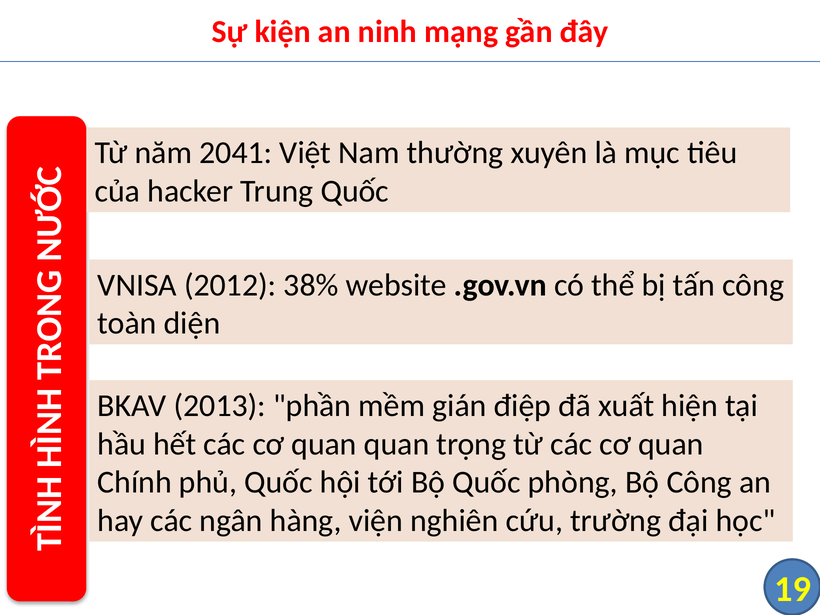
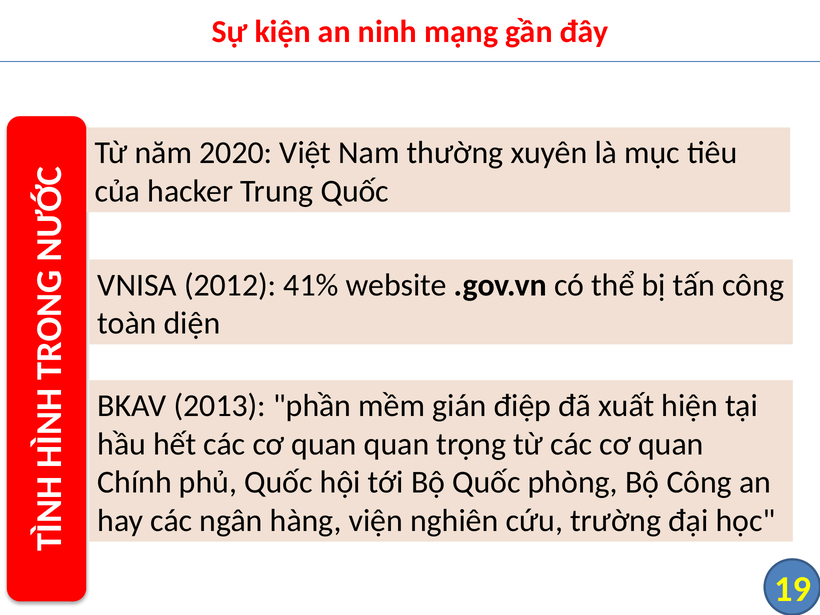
2041: 2041 -> 2020
38%: 38% -> 41%
